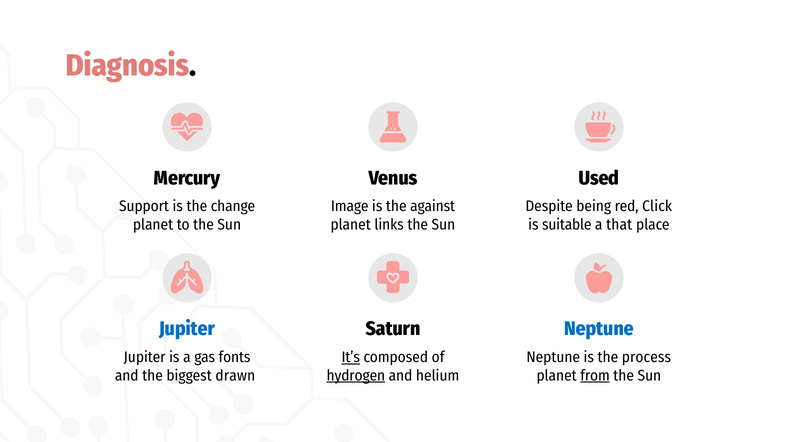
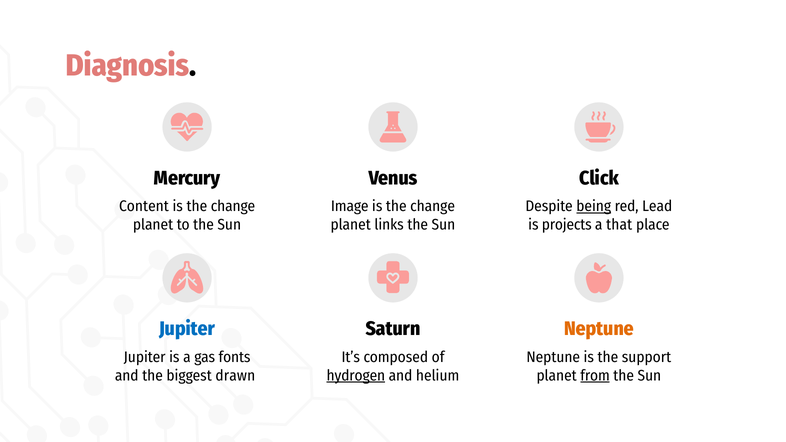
Used: Used -> Click
Support: Support -> Content
against at (433, 206): against -> change
being underline: none -> present
Click: Click -> Lead
suitable: suitable -> projects
Neptune at (599, 329) colour: blue -> orange
It’s underline: present -> none
process: process -> support
